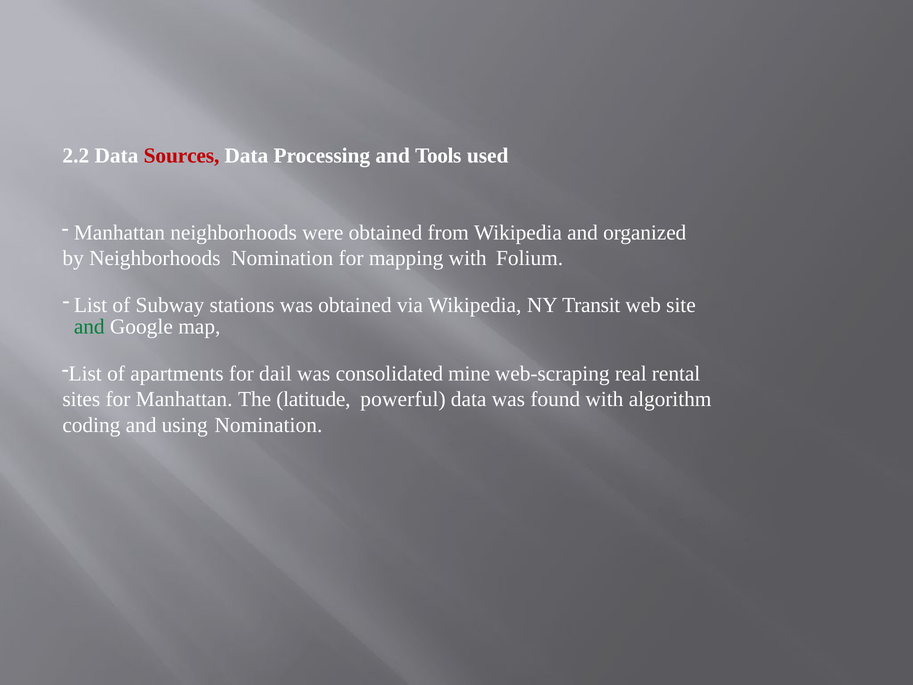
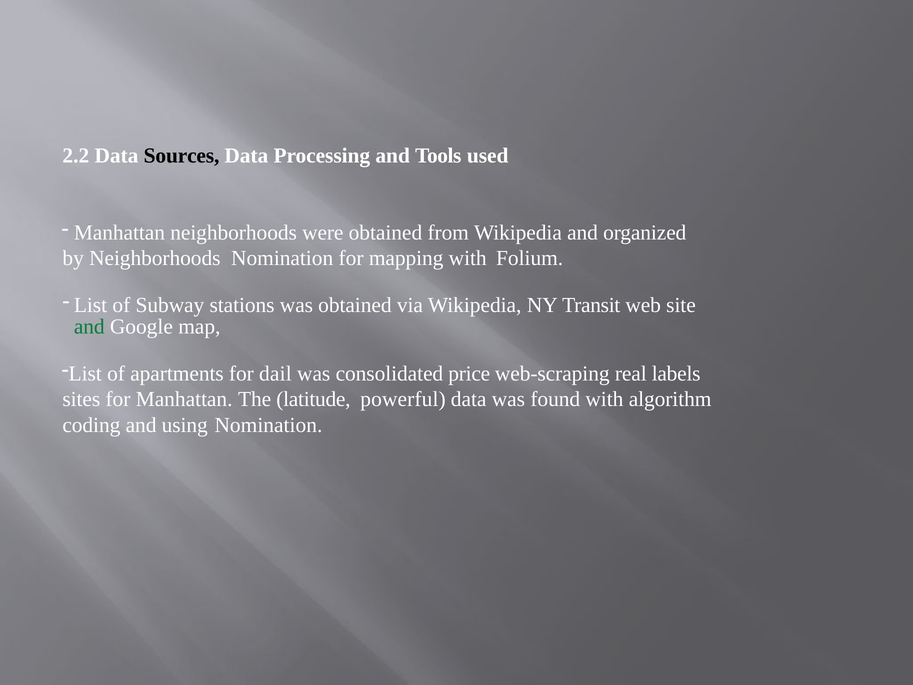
Sources colour: red -> black
mine: mine -> price
rental: rental -> labels
